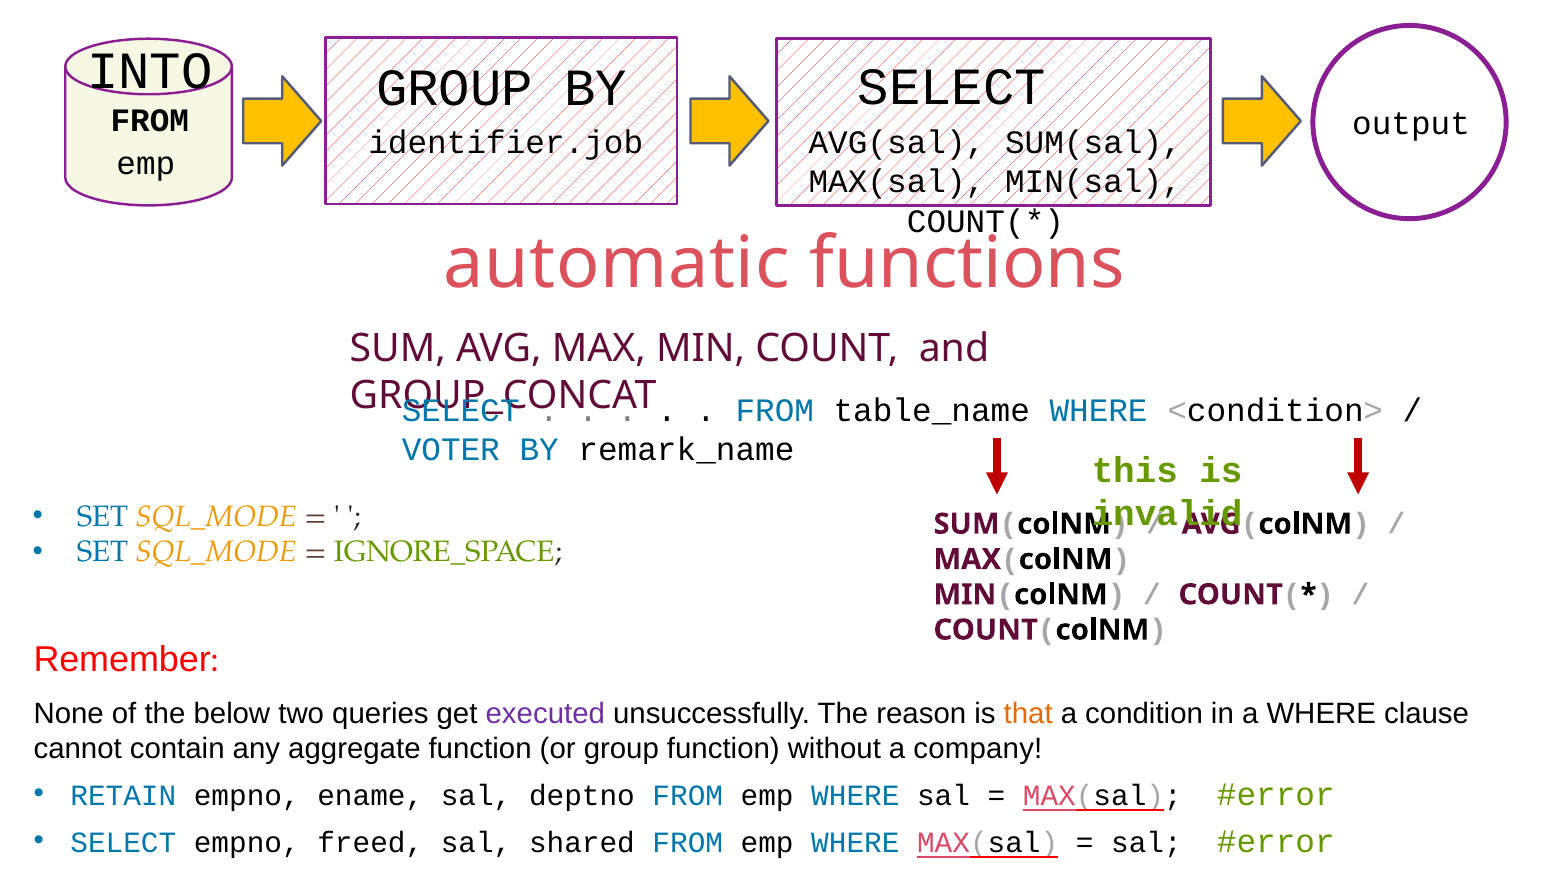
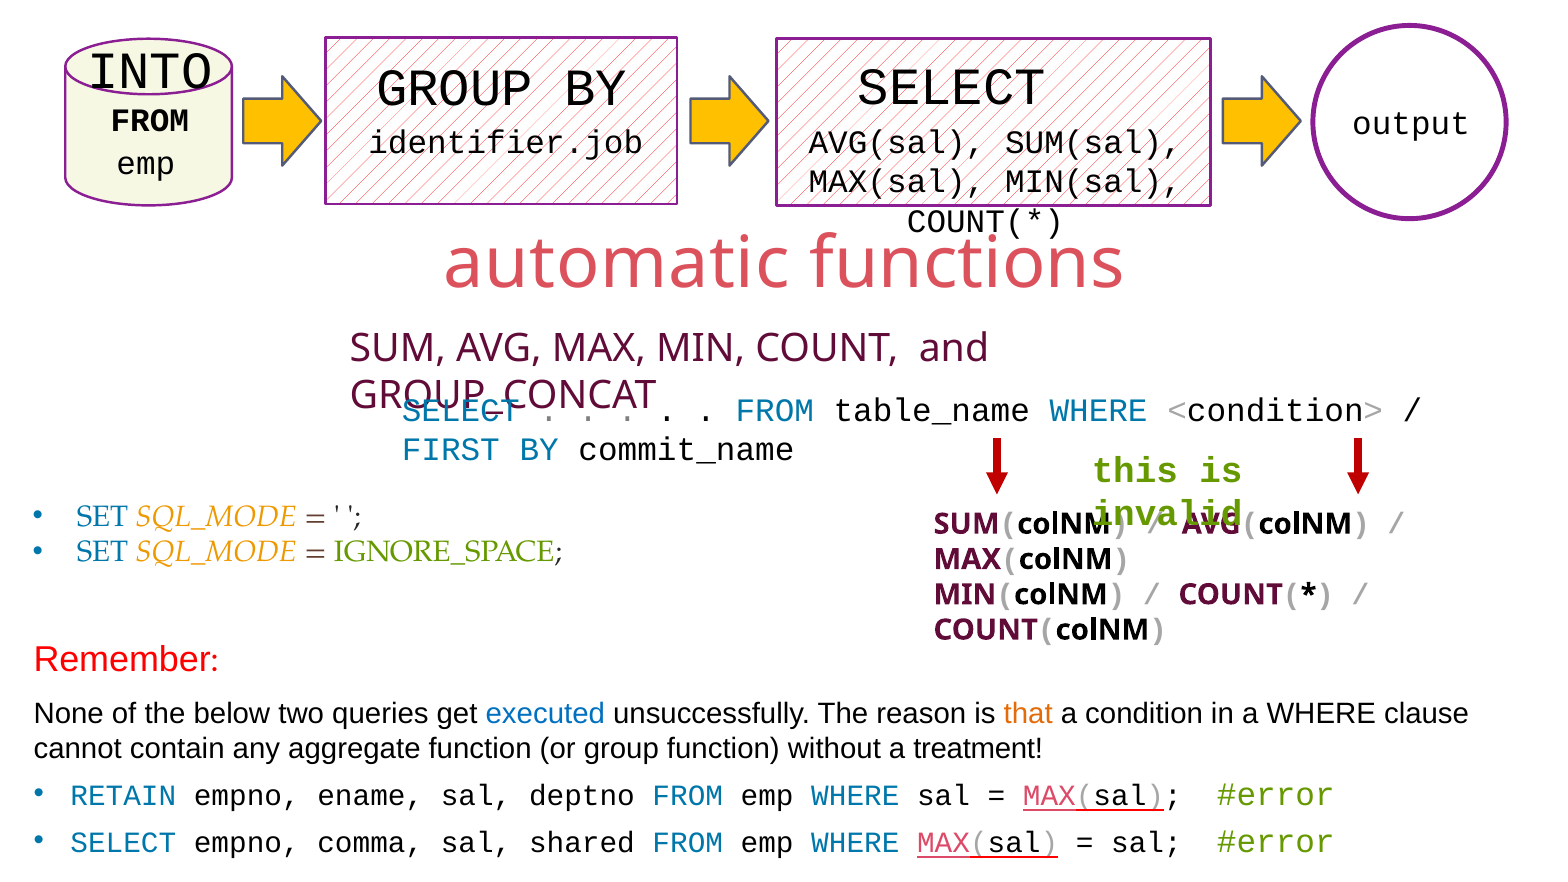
VOTER: VOTER -> FIRST
remark_name: remark_name -> commit_name
executed colour: purple -> blue
company: company -> treatment
freed: freed -> comma
